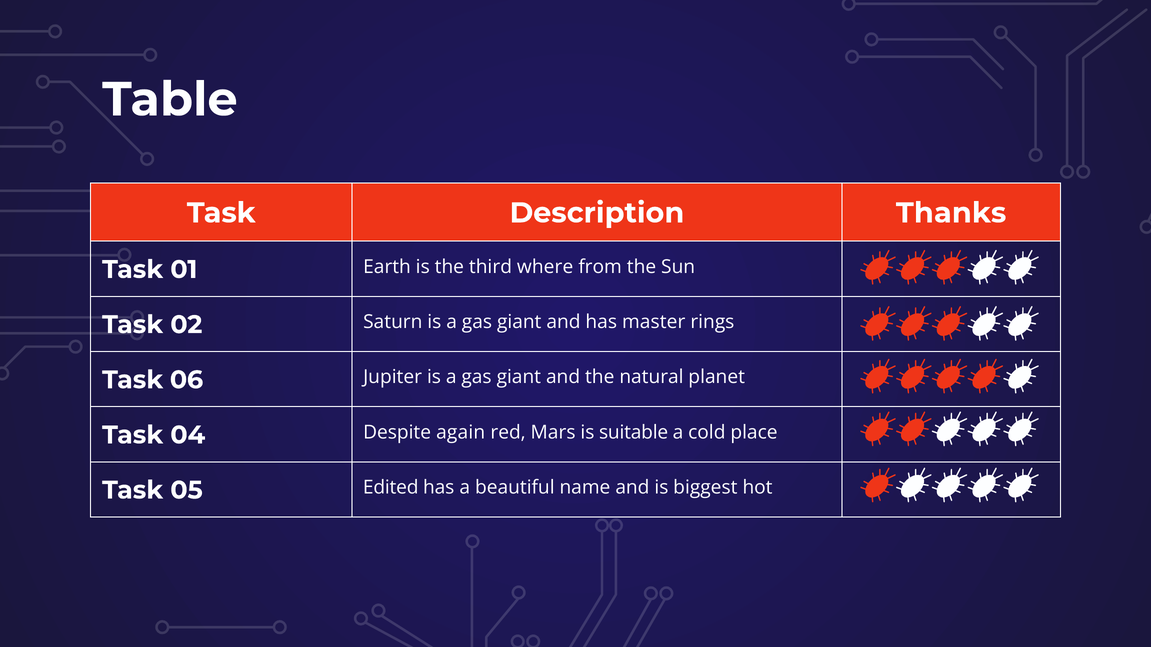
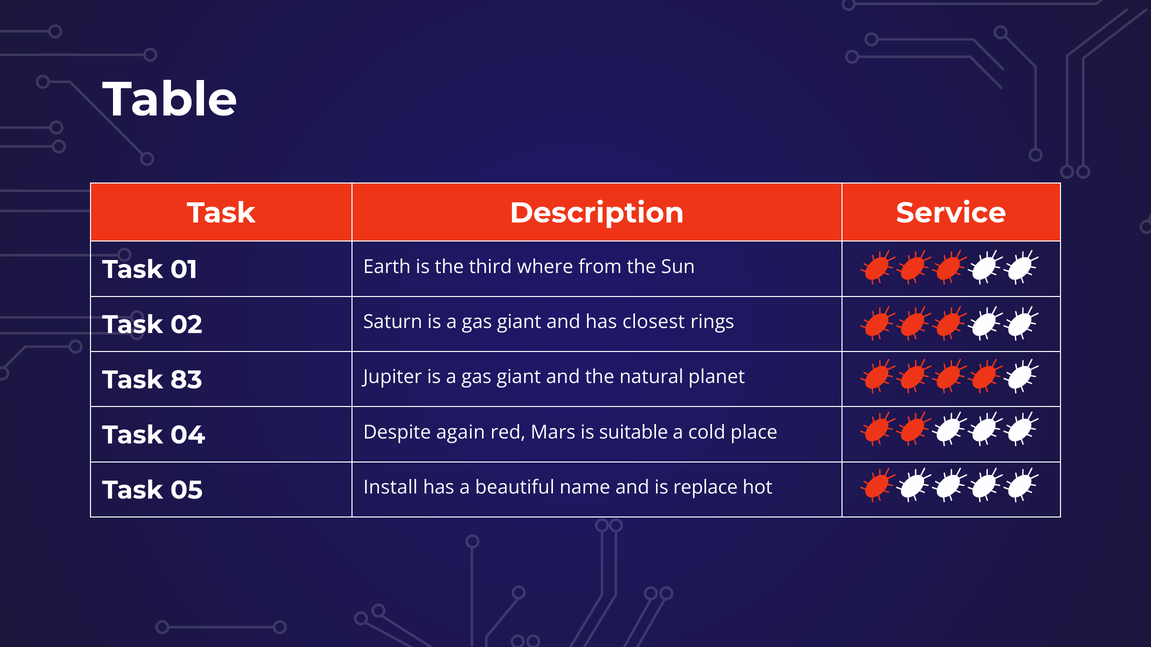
Thanks: Thanks -> Service
master: master -> closest
06: 06 -> 83
Edited: Edited -> Install
biggest: biggest -> replace
